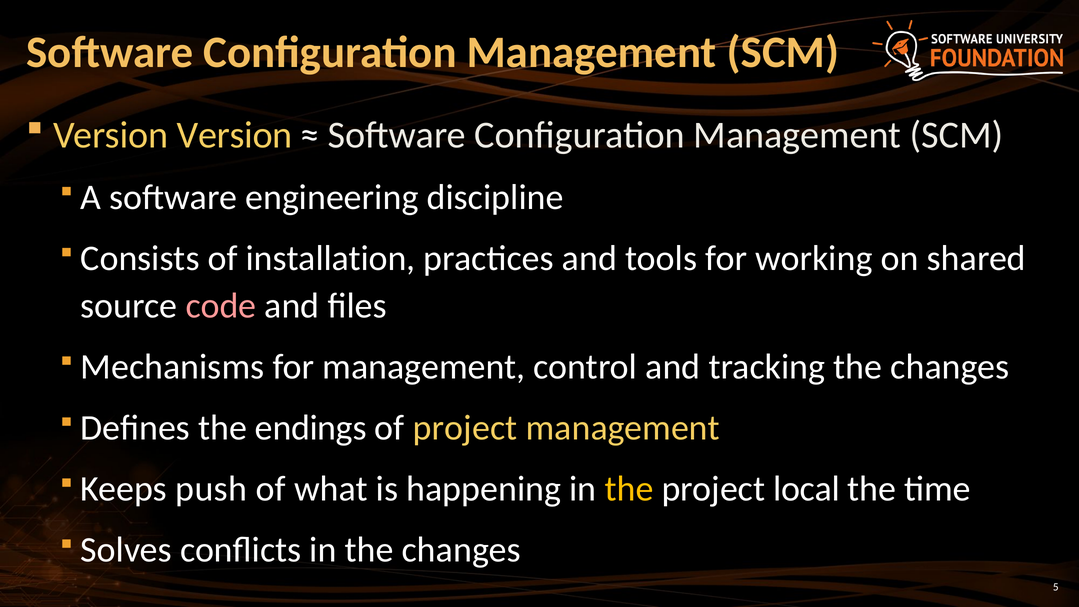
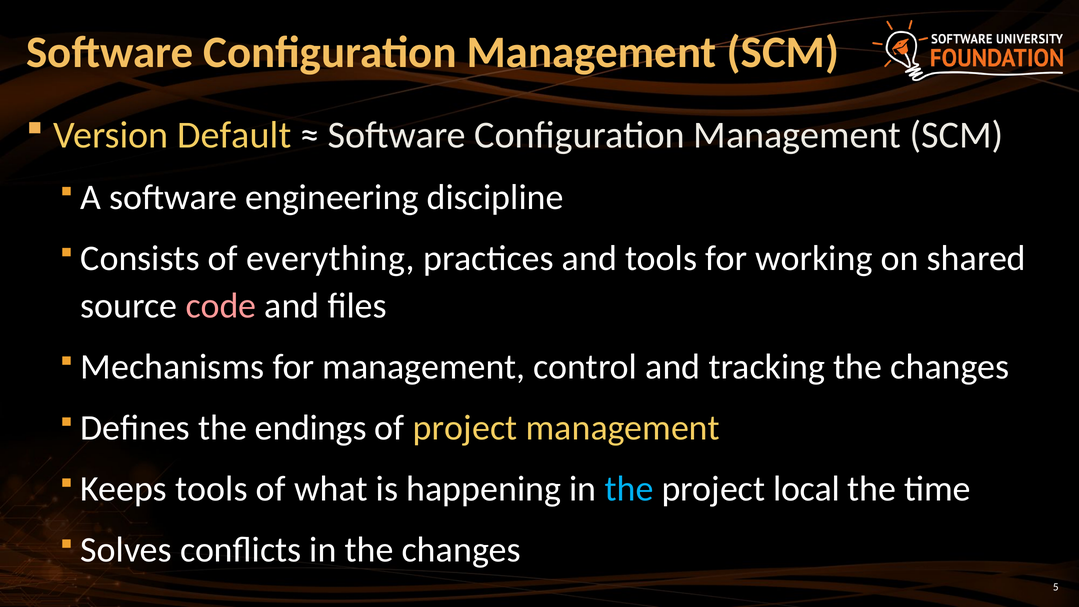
Version Version: Version -> Default
installation: installation -> everything
Keeps push: push -> tools
the at (629, 489) colour: yellow -> light blue
